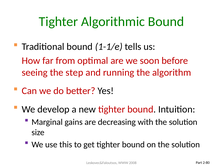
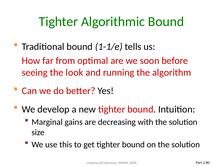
step: step -> look
